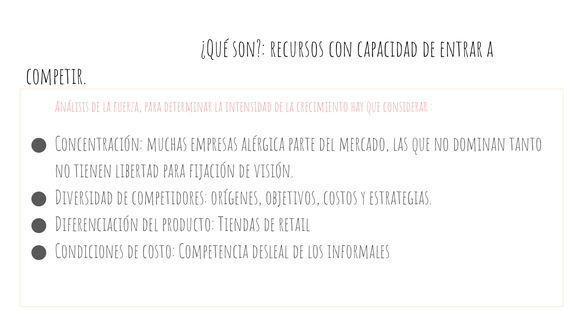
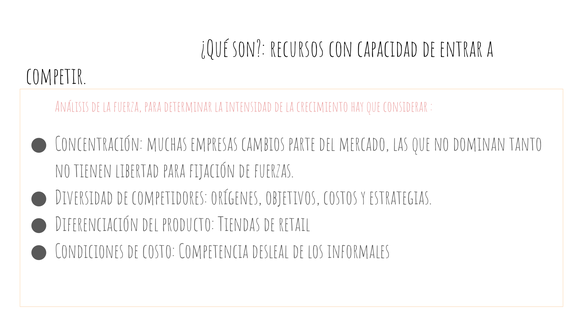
alérgica: alérgica -> cambios
visión: visión -> fuerzas
